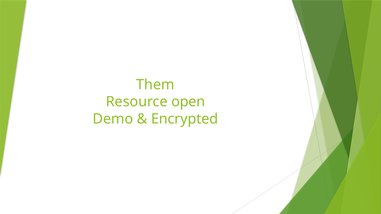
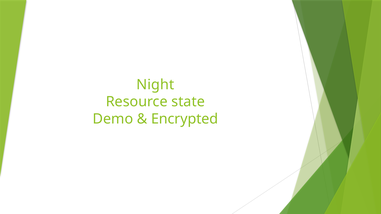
Them: Them -> Night
open: open -> state
